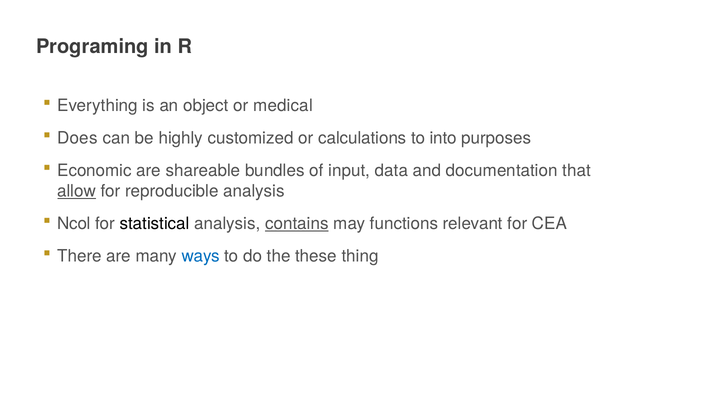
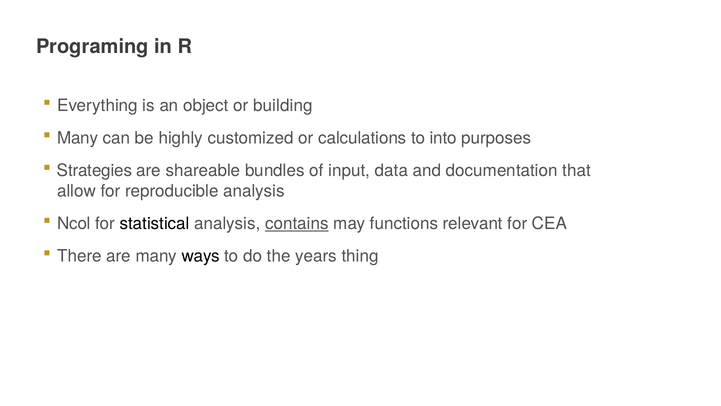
medical: medical -> building
Does at (78, 138): Does -> Many
Economic: Economic -> Strategies
allow underline: present -> none
ways colour: blue -> black
these: these -> years
